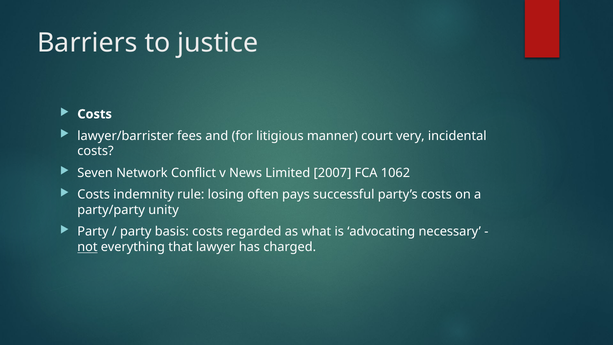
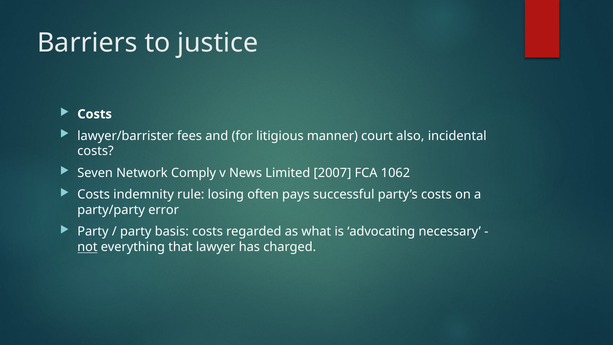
very: very -> also
Conflict: Conflict -> Comply
unity: unity -> error
